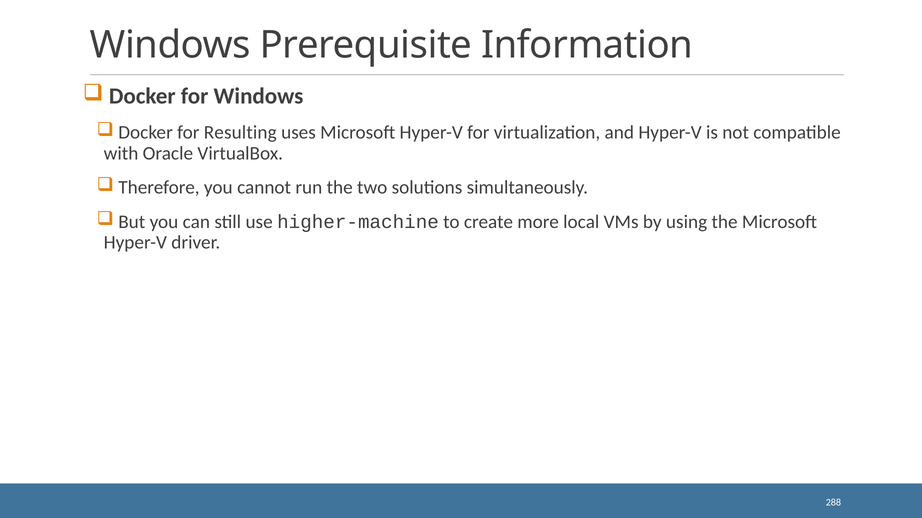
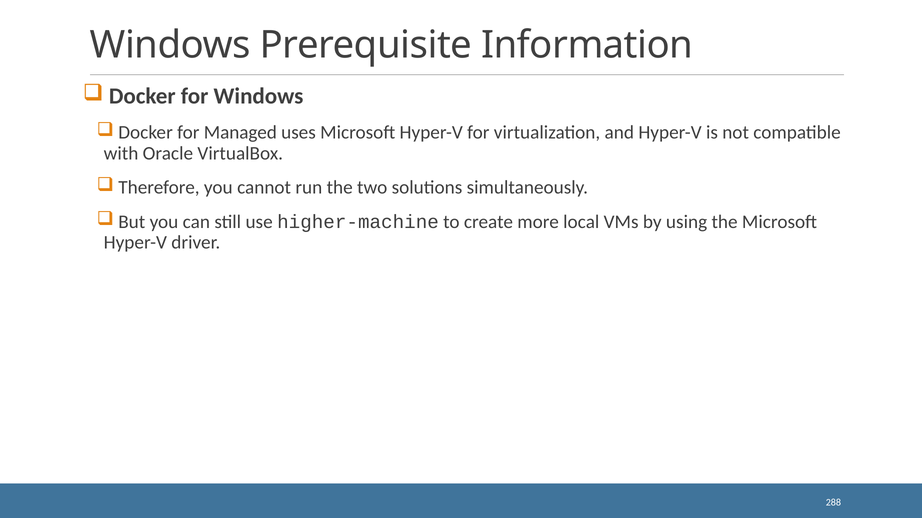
Resulting: Resulting -> Managed
